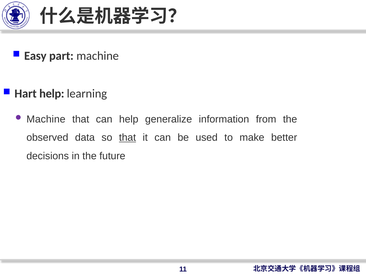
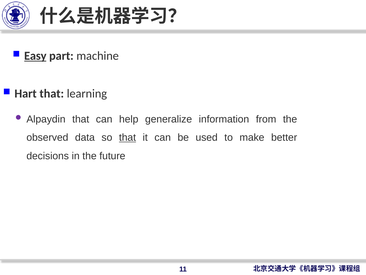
Easy underline: none -> present
Hart help: help -> that
Machine at (46, 119): Machine -> Alpaydin
